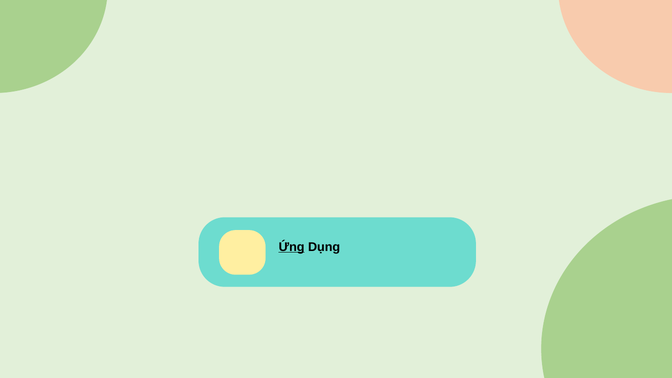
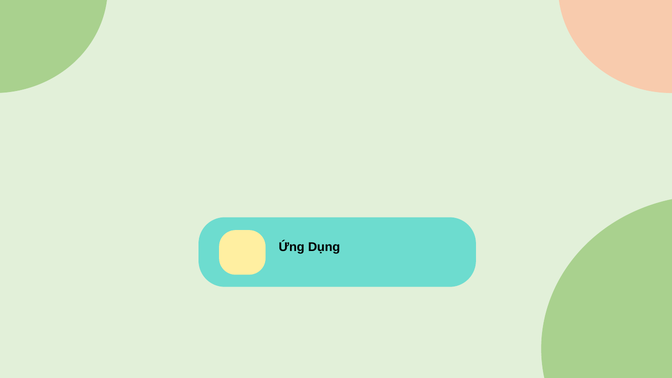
Ứng underline: present -> none
